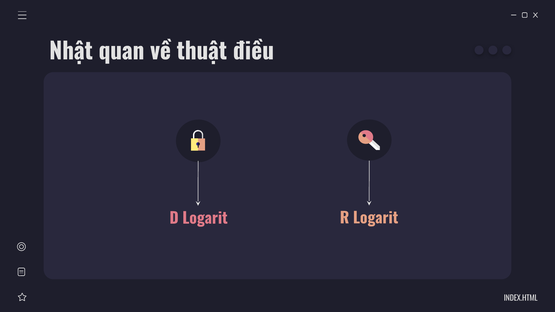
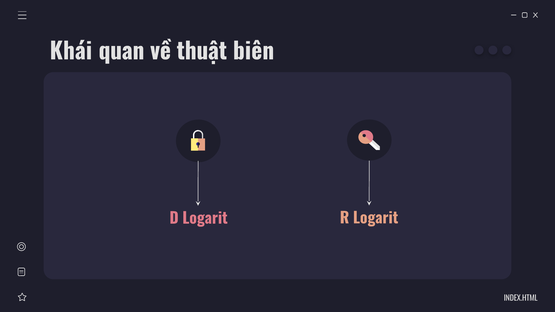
Nhật: Nhật -> Khái
điều: điều -> biên
